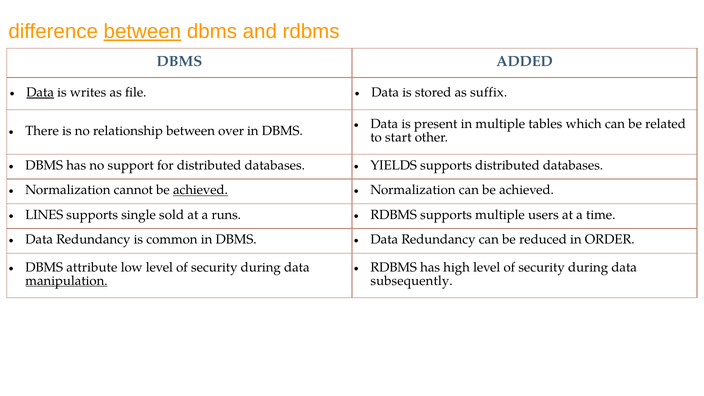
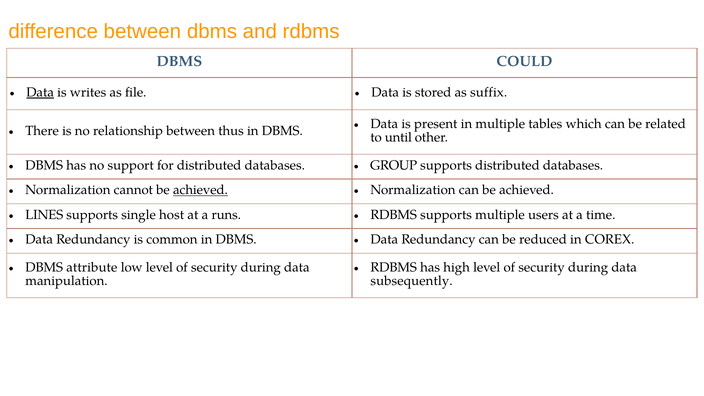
between at (142, 31) underline: present -> none
ADDED: ADDED -> COULD
over: over -> thus
start: start -> until
YIELDS: YIELDS -> GROUP
sold: sold -> host
ORDER: ORDER -> COREX
manipulation underline: present -> none
